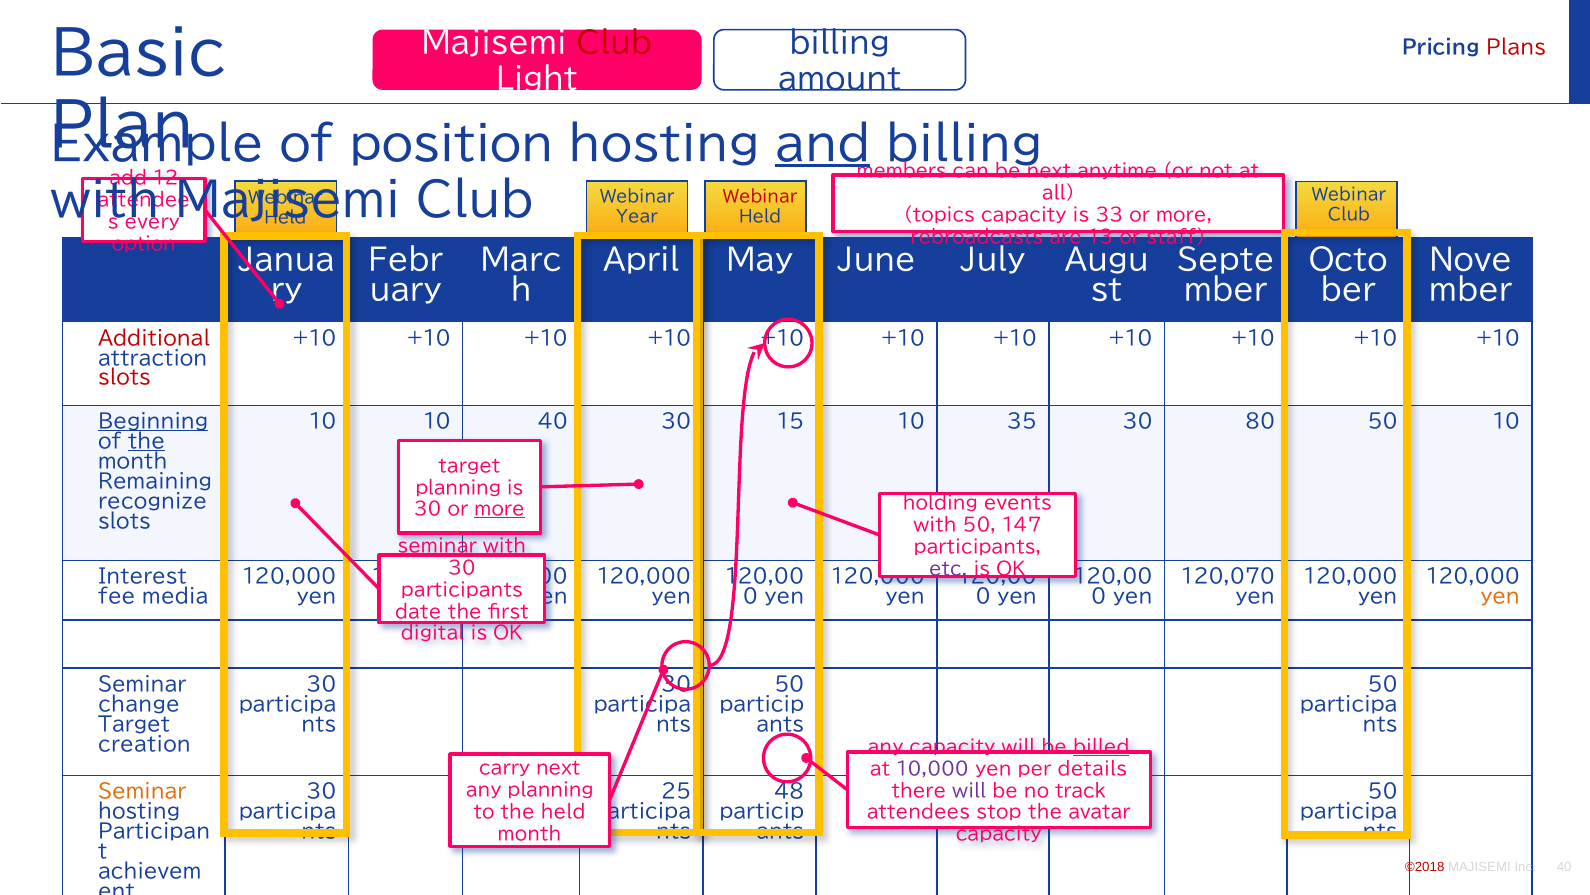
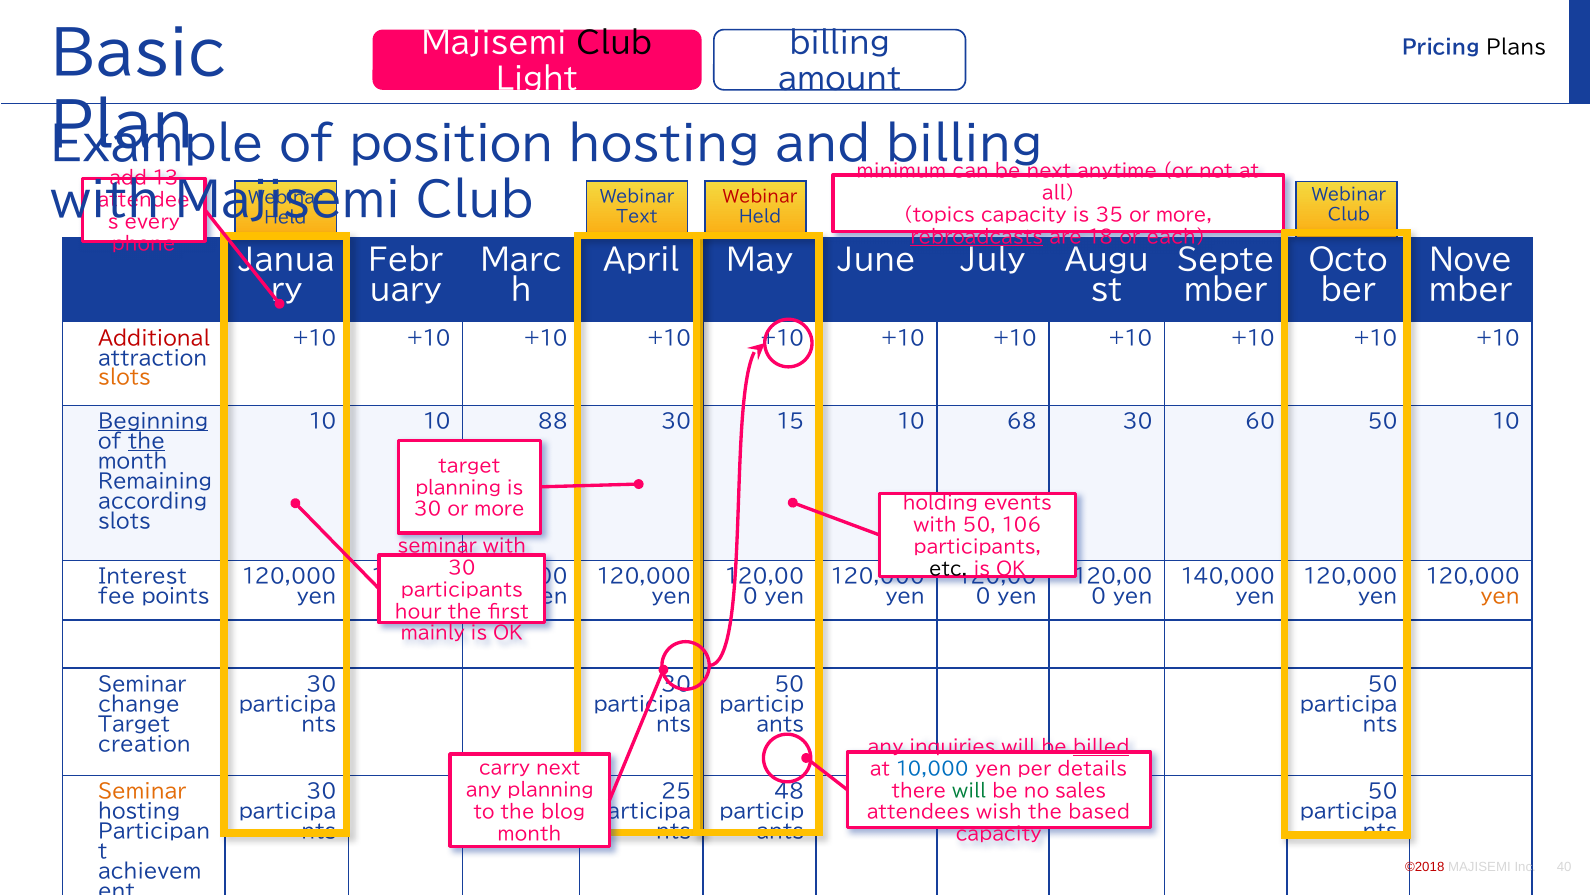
Club at (614, 44) colour: red -> black
Plans colour: red -> black
and underline: present -> none
members: members -> minimum
12: 12 -> 13
is 33: 33 -> 35
Year: Year -> Text
rebroadcasts underline: none -> present
13: 13 -> 18
staff: staff -> each
option: option -> phone
slots at (125, 378) colour: red -> orange
10 40: 40 -> 88
35: 35 -> 68
80: 80 -> 60
recognize: recognize -> according
more at (500, 510) underline: present -> none
147: 147 -> 106
etc colour: purple -> black
120,070: 120,070 -> 140,000
media: media -> points
date: date -> hour
digital: digital -> mainly
any capacity: capacity -> inquiries
10,000 colour: purple -> blue
will at (969, 791) colour: purple -> green
track: track -> sales
the held: held -> blog
stop: stop -> wish
avatar: avatar -> based
